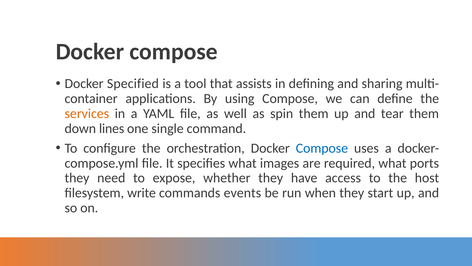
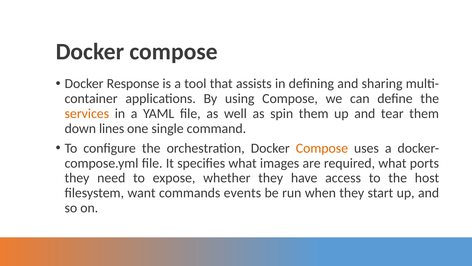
Specified: Specified -> Response
Compose at (322, 148) colour: blue -> orange
write: write -> want
